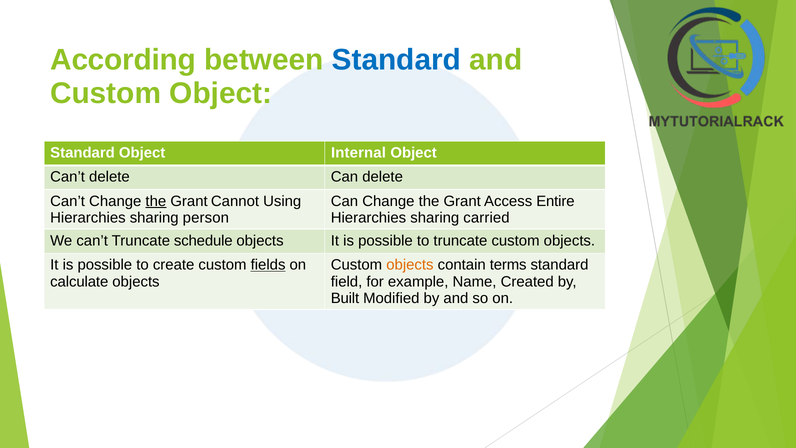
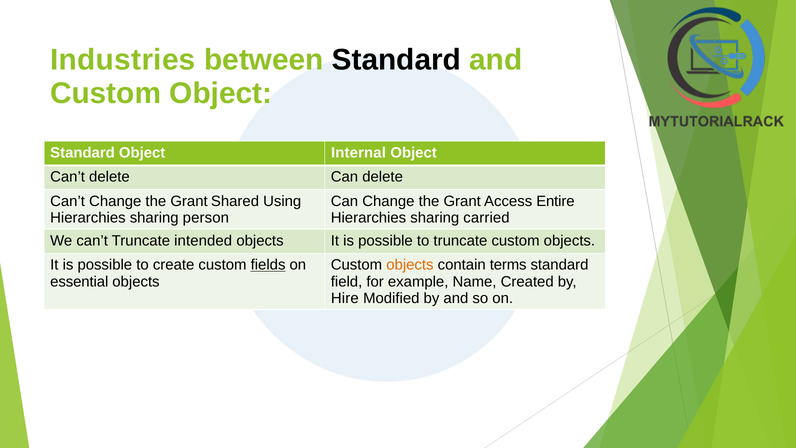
According: According -> Industries
Standard at (396, 60) colour: blue -> black
the at (156, 201) underline: present -> none
Cannot: Cannot -> Shared
schedule: schedule -> intended
calculate: calculate -> essential
Built: Built -> Hire
